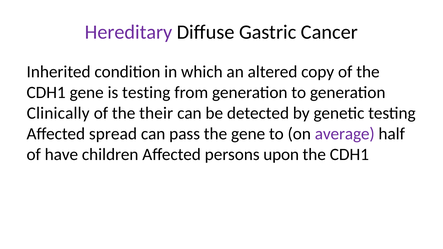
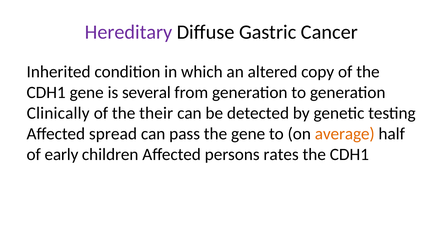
is testing: testing -> several
average colour: purple -> orange
have: have -> early
upon: upon -> rates
